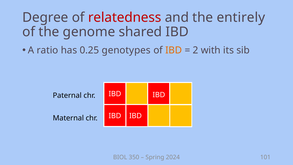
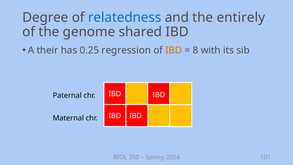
relatedness colour: red -> blue
ratio: ratio -> their
genotypes: genotypes -> regression
2: 2 -> 8
